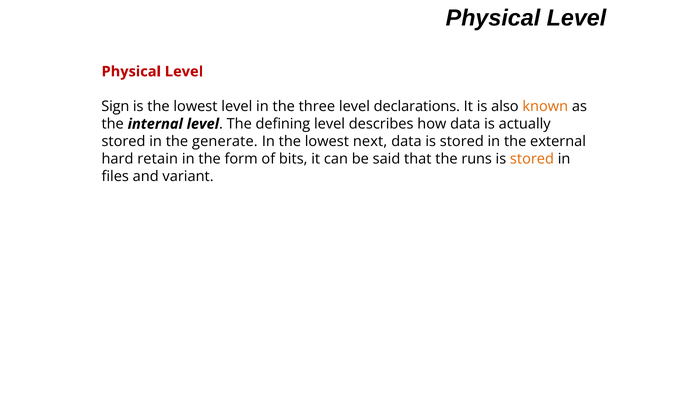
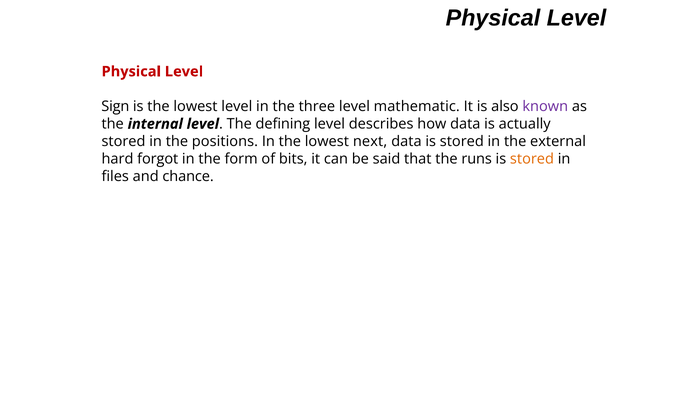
declarations: declarations -> mathematic
known colour: orange -> purple
generate: generate -> positions
retain: retain -> forgot
variant: variant -> chance
